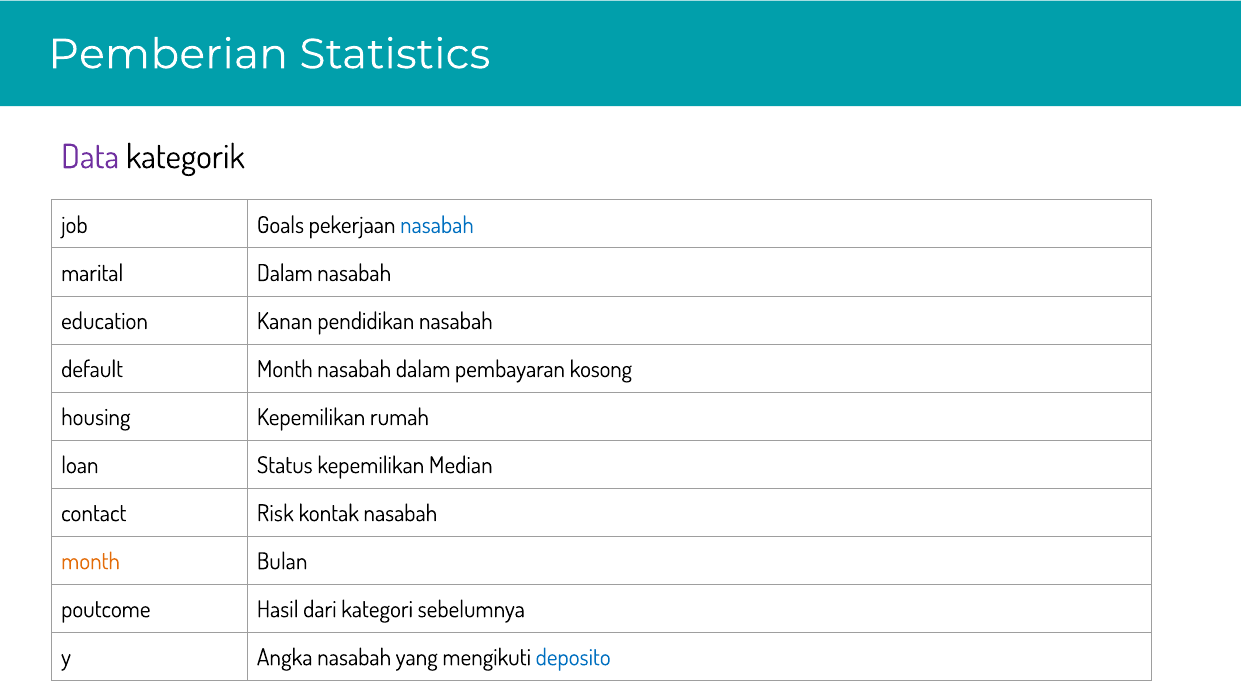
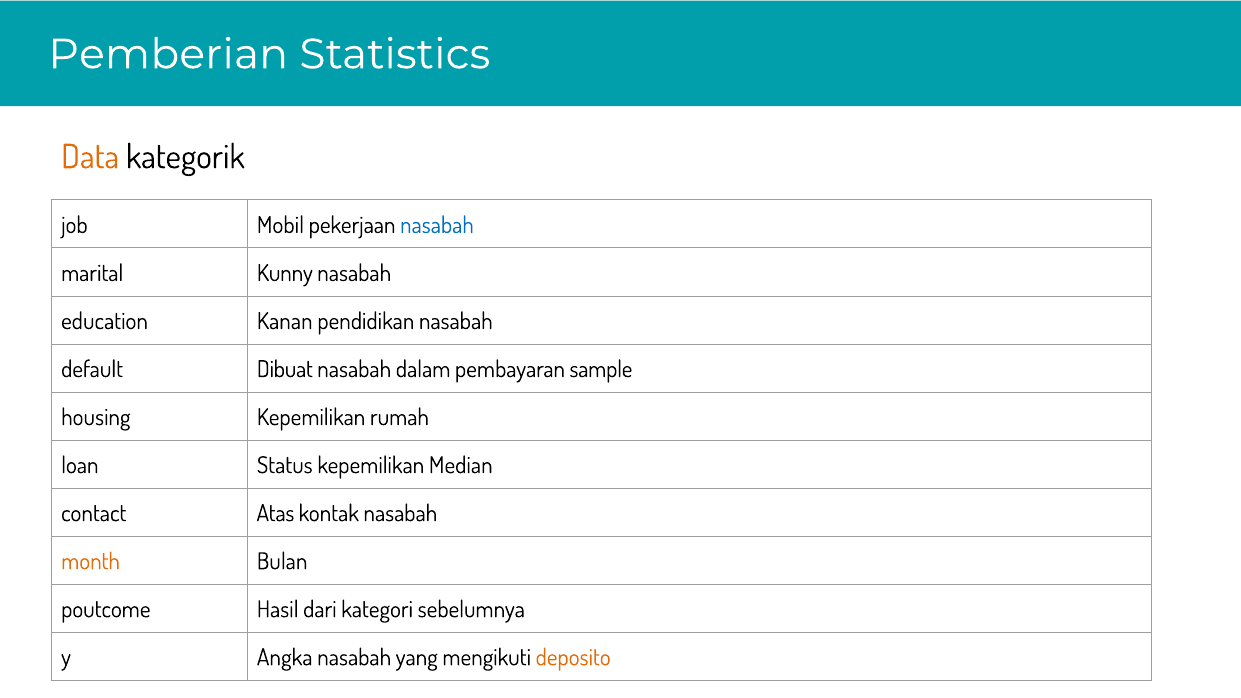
Data colour: purple -> orange
Goals: Goals -> Mobil
marital Dalam: Dalam -> Kunny
default Month: Month -> Dibuat
kosong: kosong -> sample
Risk: Risk -> Atas
deposito colour: blue -> orange
